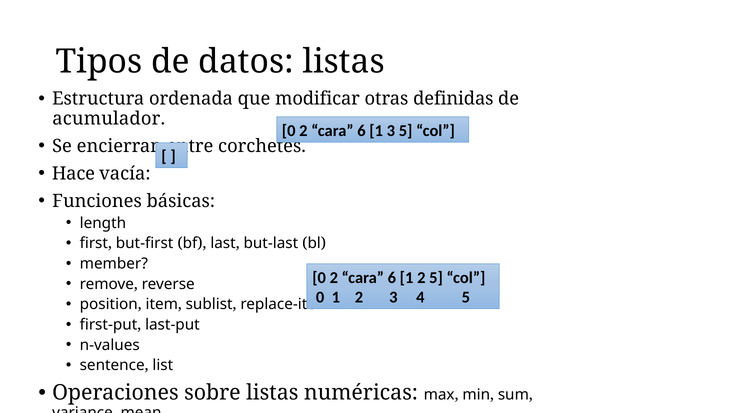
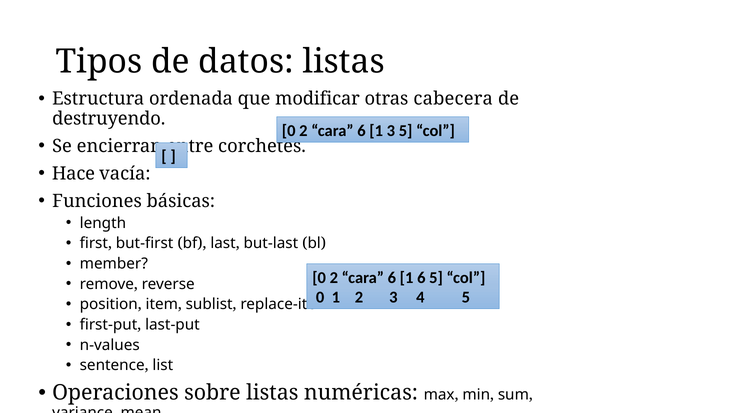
definidas: definidas -> cabecera
acumulador: acumulador -> destruyendo
6 1 2: 2 -> 6
